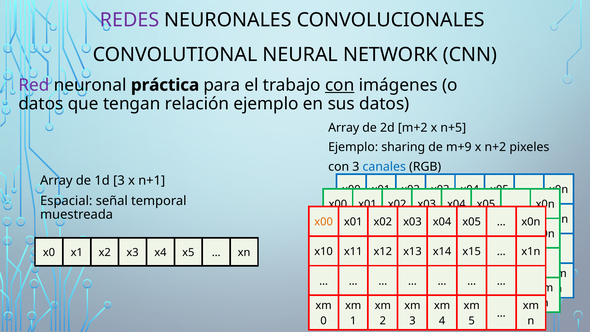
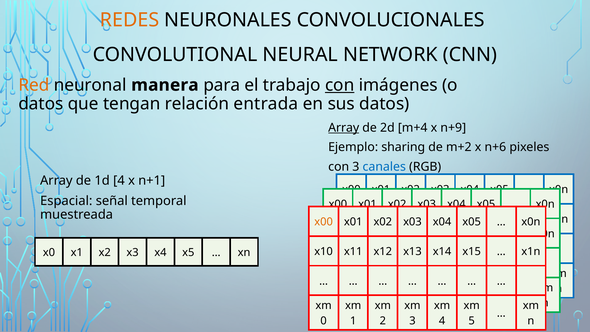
REDES colour: purple -> orange
Red colour: purple -> orange
práctica: práctica -> manera
relación ejemplo: ejemplo -> entrada
Array at (344, 128) underline: none -> present
m+2: m+2 -> m+4
n+5: n+5 -> n+9
m+9: m+9 -> m+2
n+2: n+2 -> n+6
1d 3: 3 -> 4
